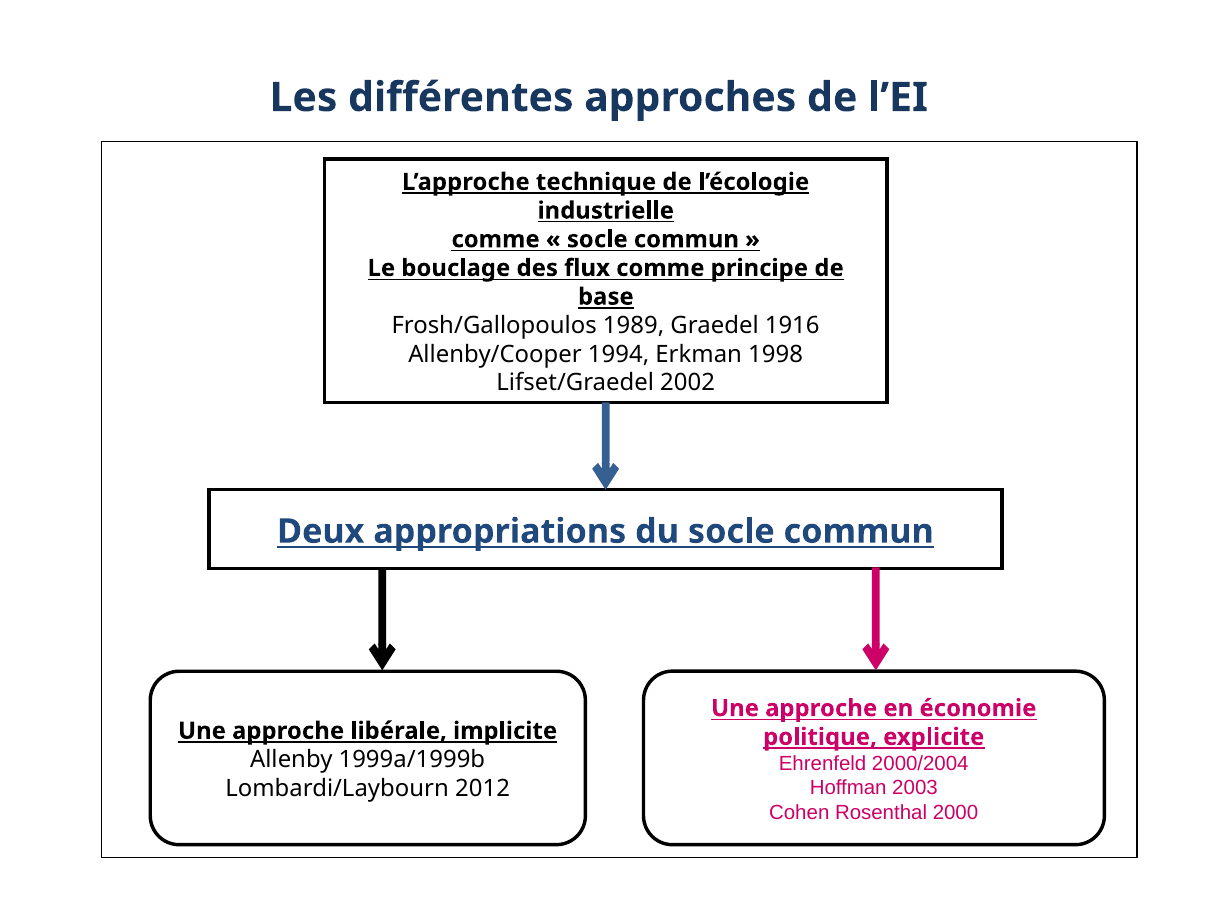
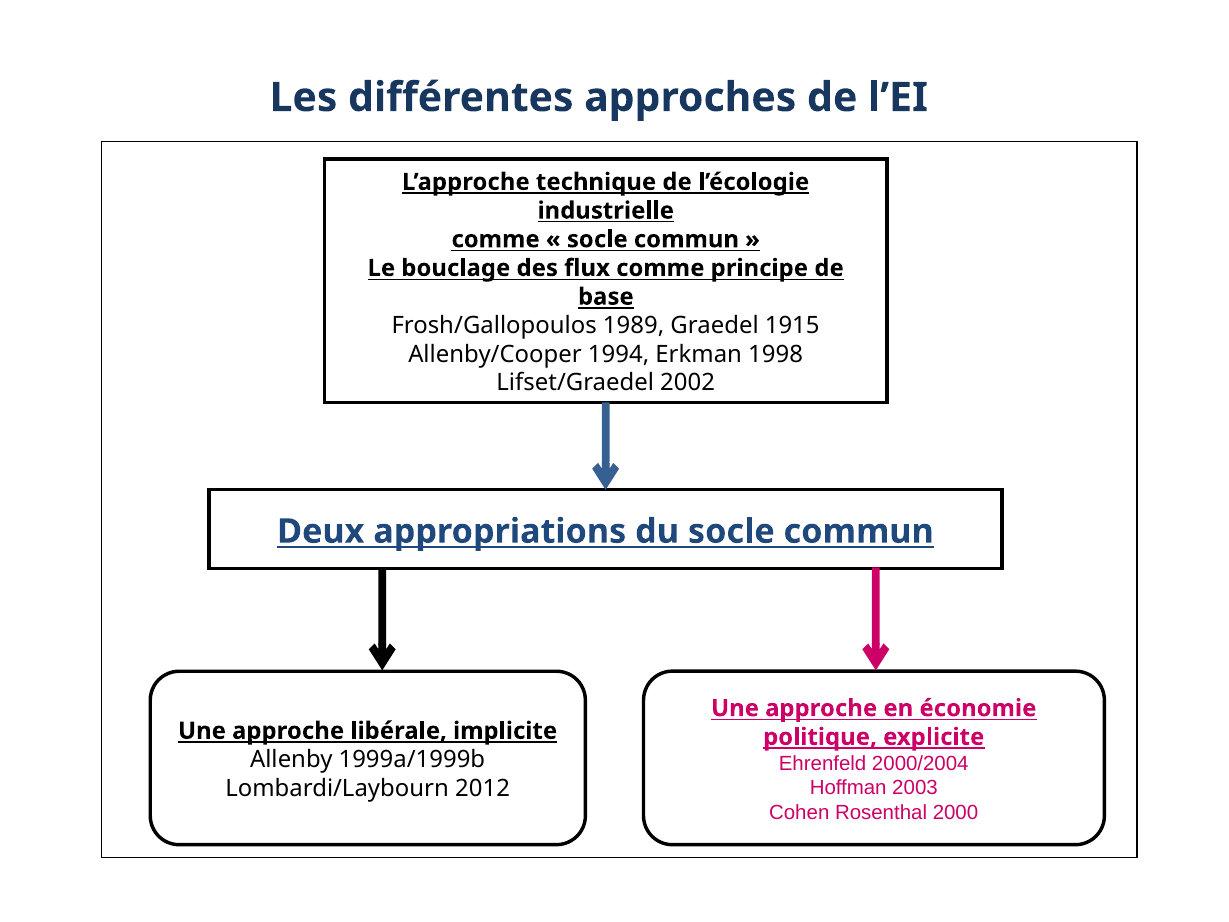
1916: 1916 -> 1915
